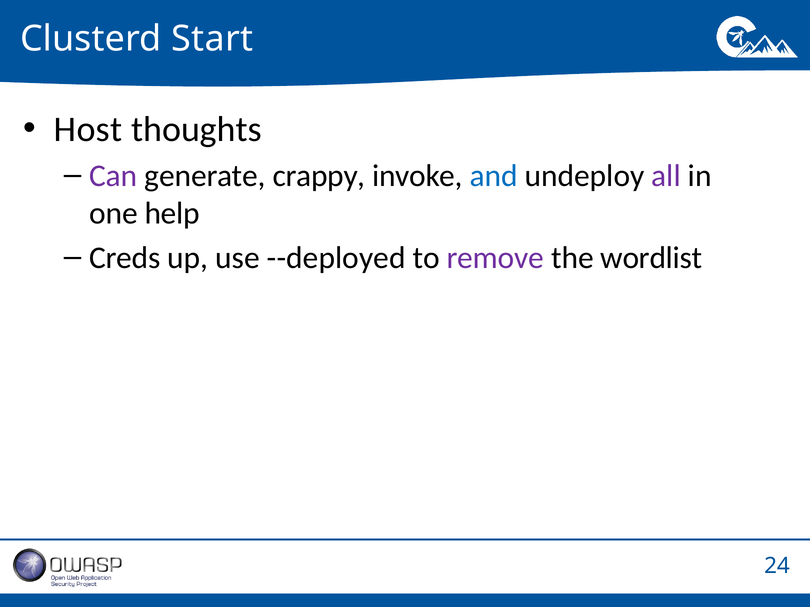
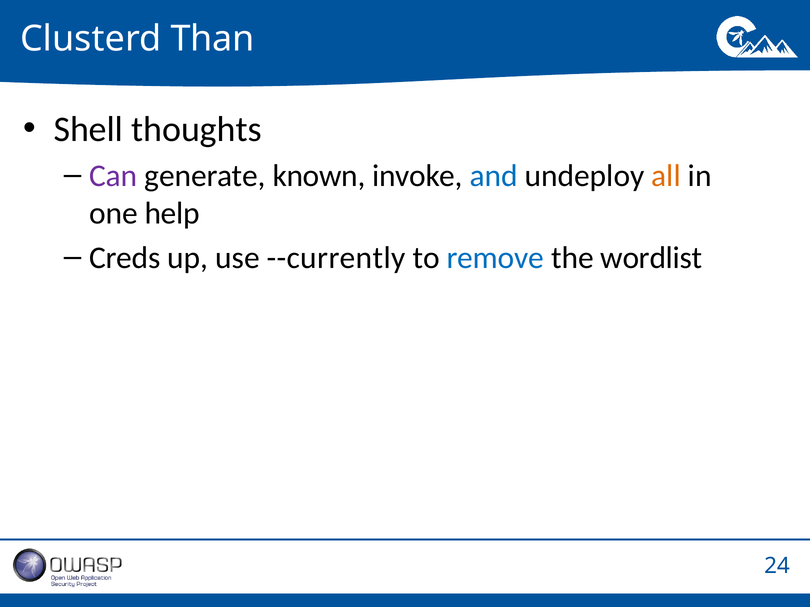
Start: Start -> Than
Host: Host -> Shell
crappy: crappy -> known
all colour: purple -> orange
--deployed: --deployed -> --currently
remove colour: purple -> blue
